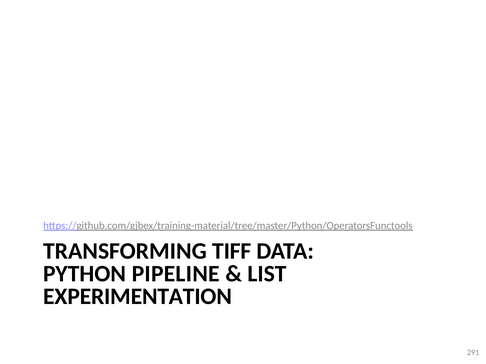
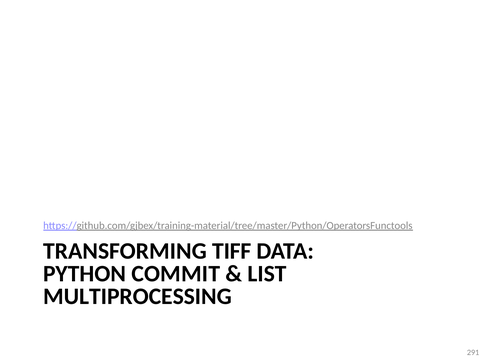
PIPELINE: PIPELINE -> COMMIT
EXPERIMENTATION: EXPERIMENTATION -> MULTIPROCESSING
